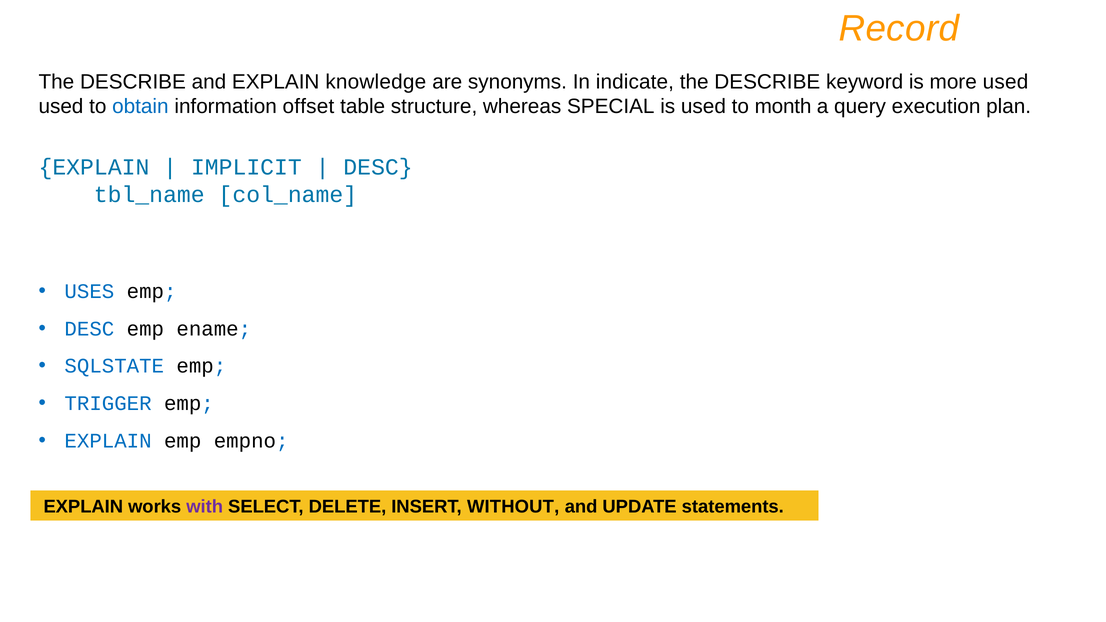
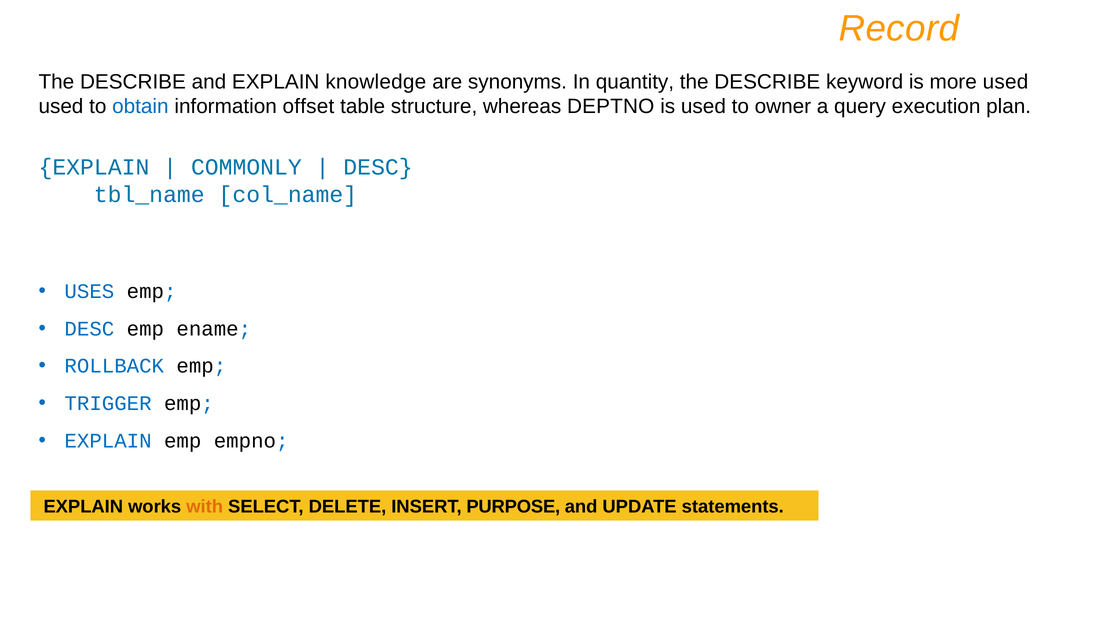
indicate: indicate -> quantity
SPECIAL: SPECIAL -> DEPTNO
month: month -> owner
IMPLICIT: IMPLICIT -> COMMONLY
SQLSTATE: SQLSTATE -> ROLLBACK
with colour: purple -> orange
WITHOUT: WITHOUT -> PURPOSE
